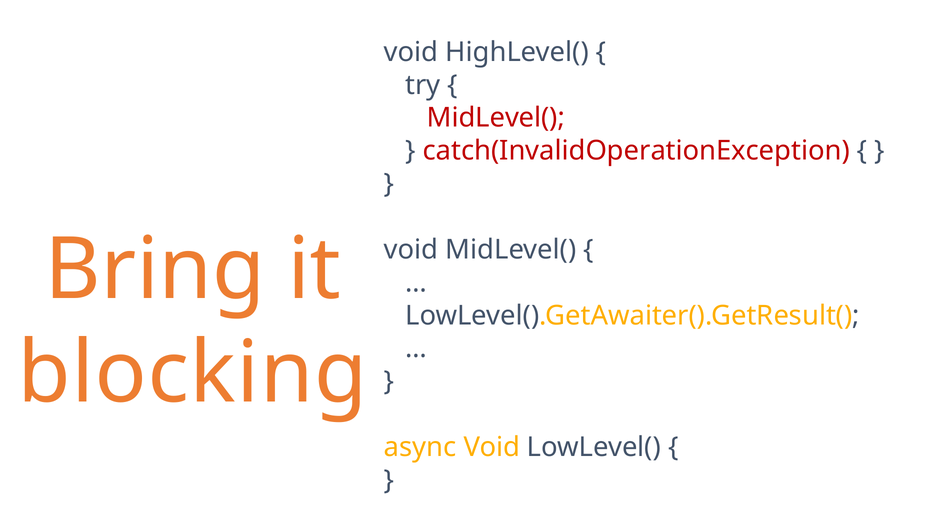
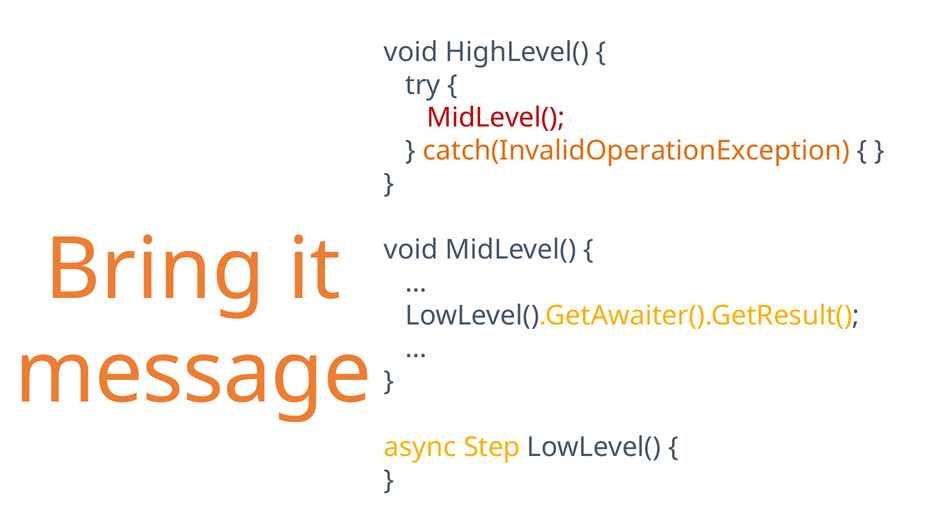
catch(InvalidOperationException colour: red -> orange
blocking: blocking -> message
async Void: Void -> Step
